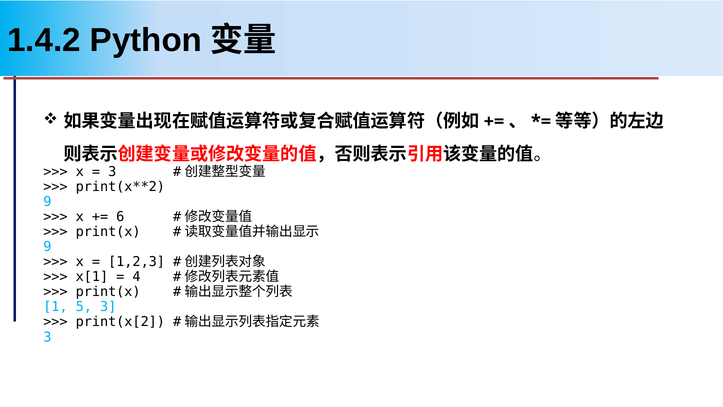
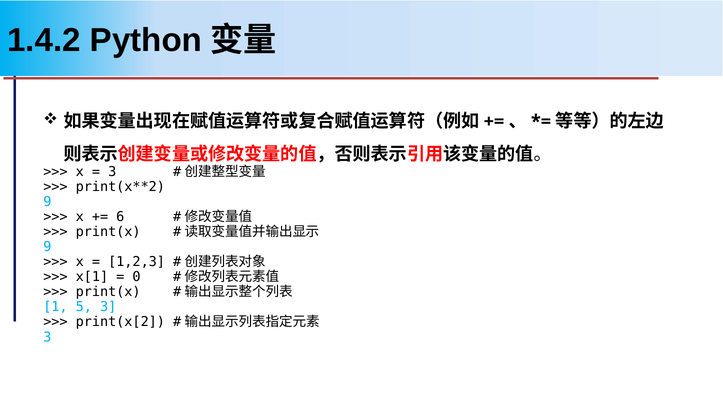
4: 4 -> 0
